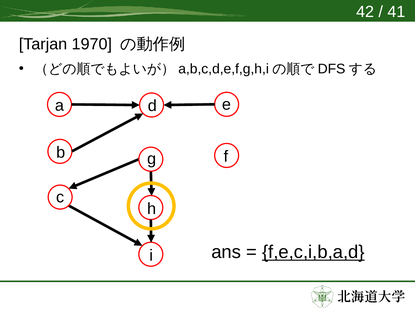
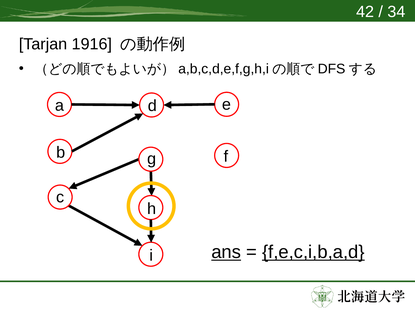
41: 41 -> 34
1970: 1970 -> 1916
ans underline: none -> present
